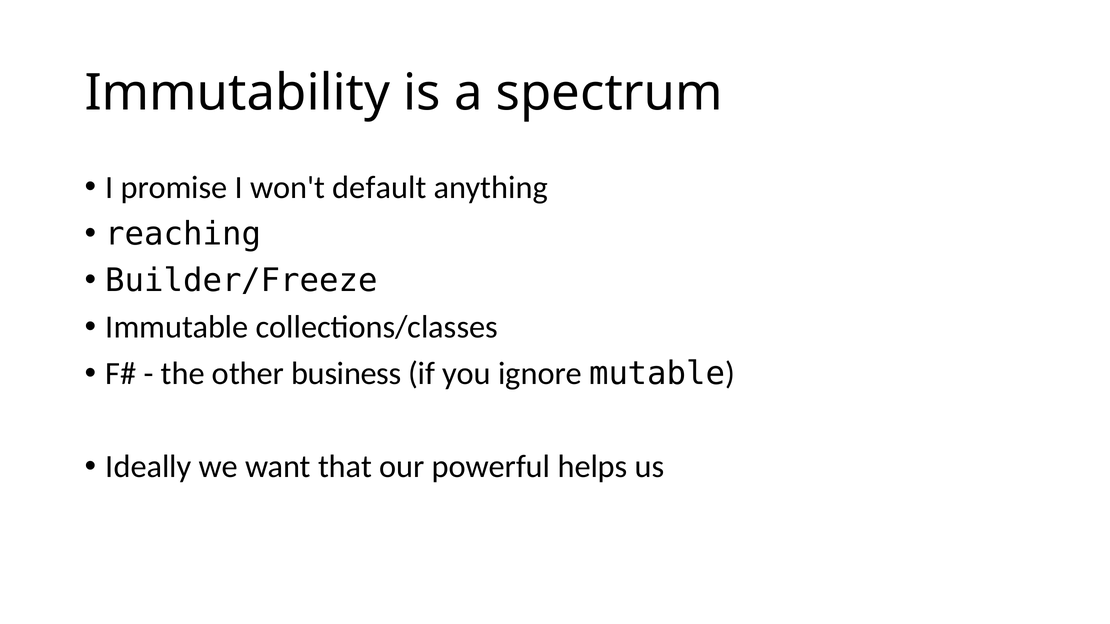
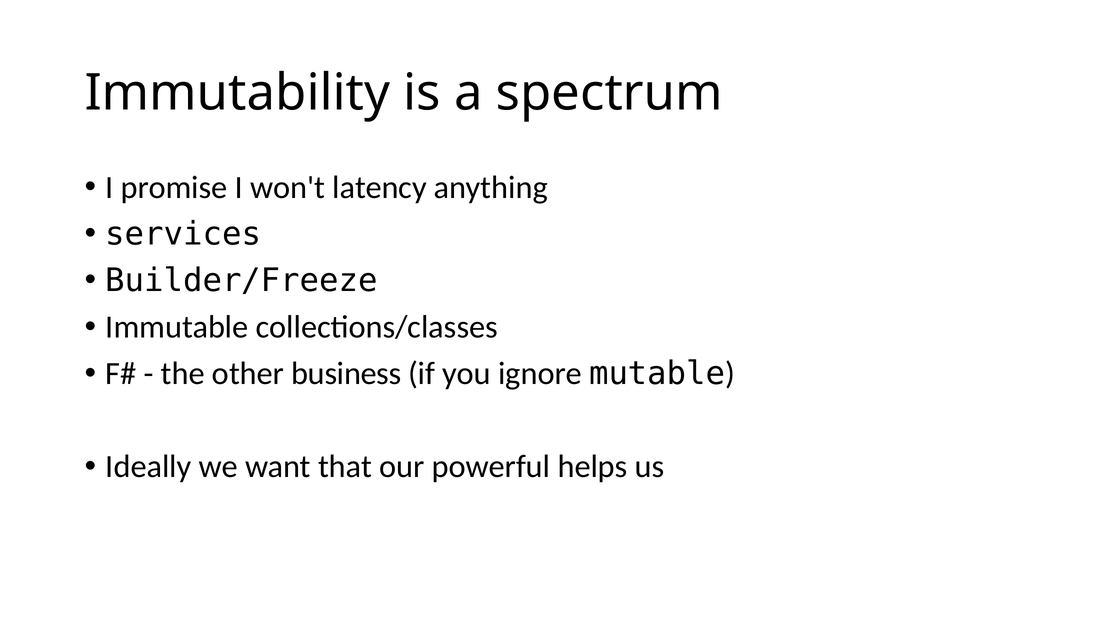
default: default -> latency
reaching: reaching -> services
